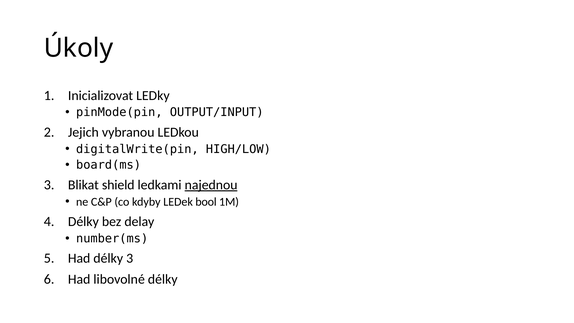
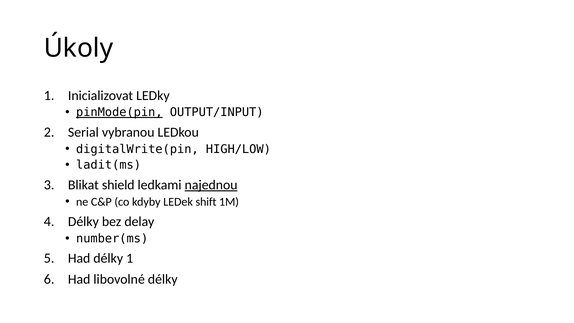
pinMode(pin underline: none -> present
Jejich: Jejich -> Serial
board(ms: board(ms -> ladit(ms
bool: bool -> shift
délky 3: 3 -> 1
